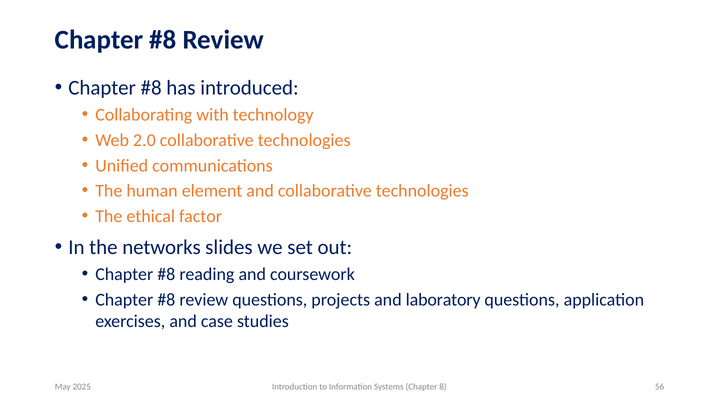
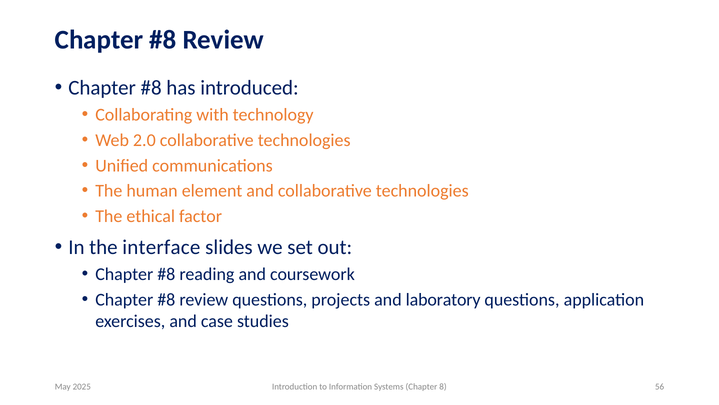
networks: networks -> interface
